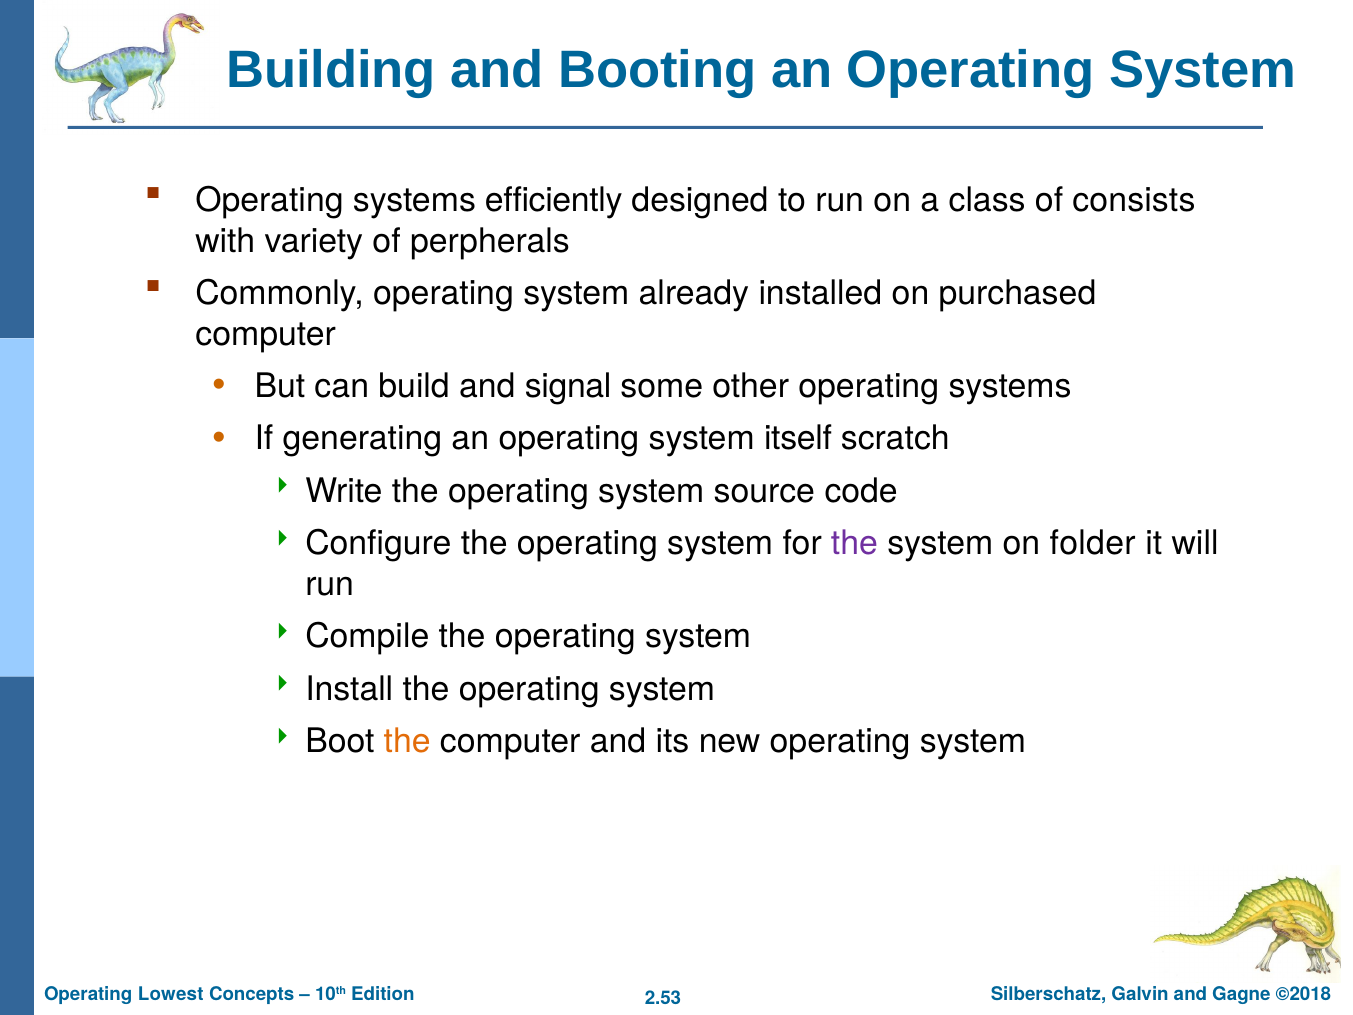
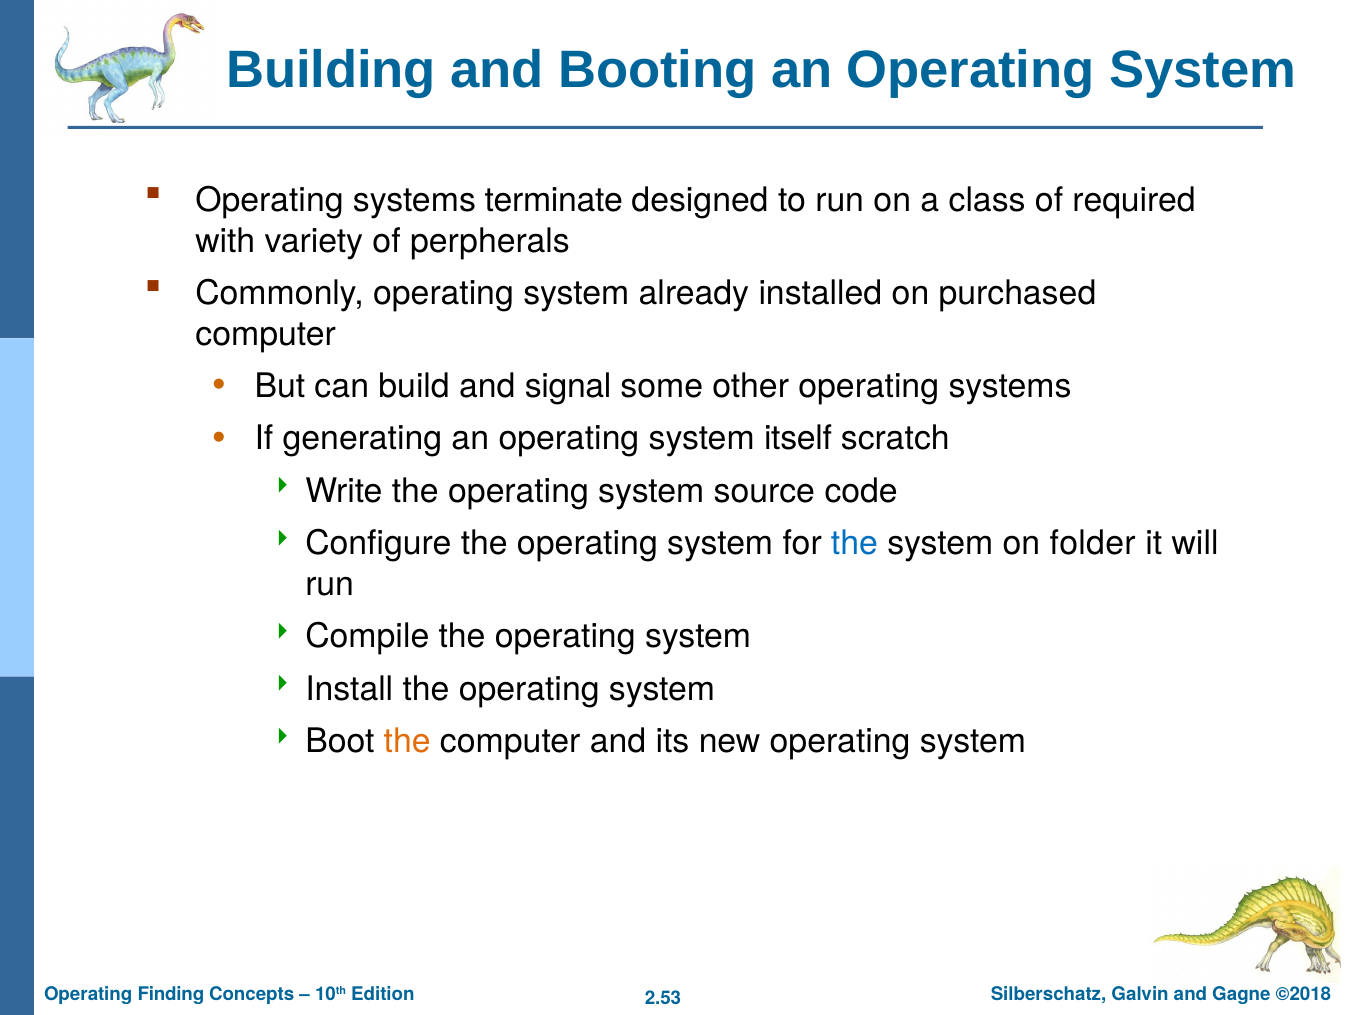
efficiently: efficiently -> terminate
consists: consists -> required
the at (854, 543) colour: purple -> blue
Lowest: Lowest -> Finding
